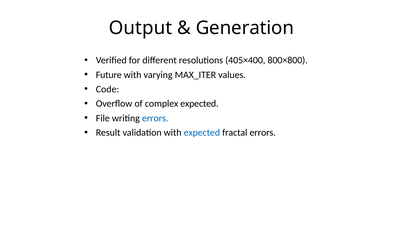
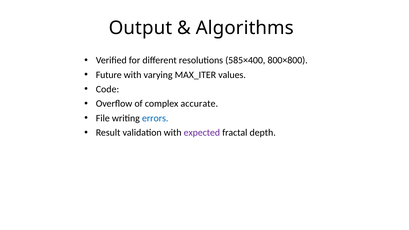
Generation: Generation -> Algorithms
405×400: 405×400 -> 585×400
complex expected: expected -> accurate
expected at (202, 133) colour: blue -> purple
fractal errors: errors -> depth
